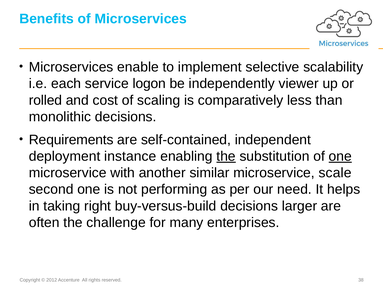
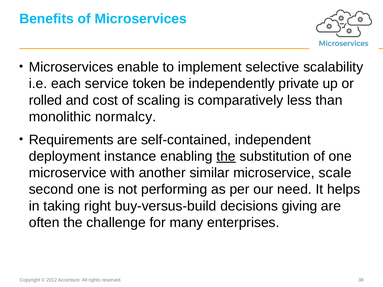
logon: logon -> token
viewer: viewer -> private
monolithic decisions: decisions -> normalcy
one at (340, 156) underline: present -> none
larger: larger -> giving
